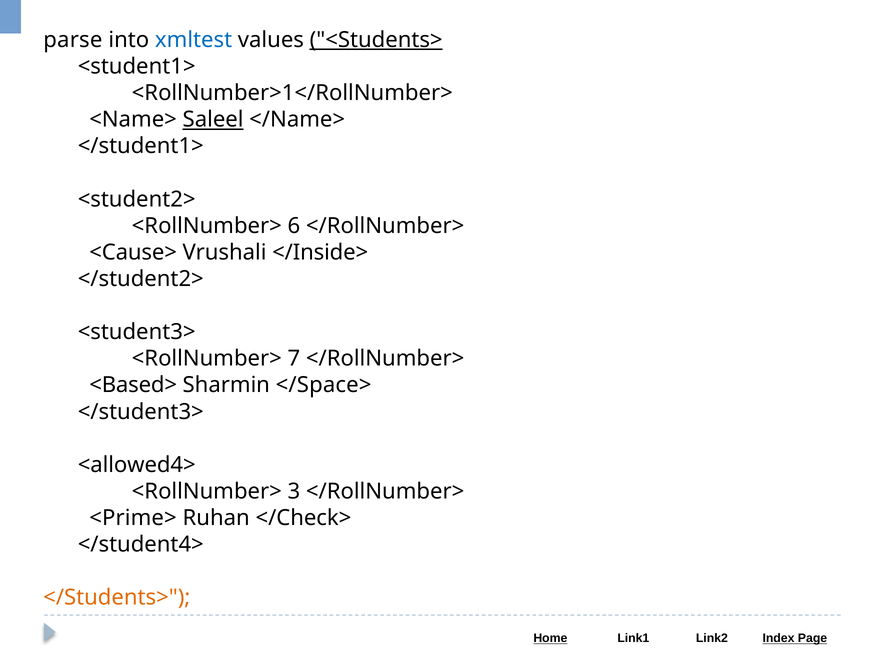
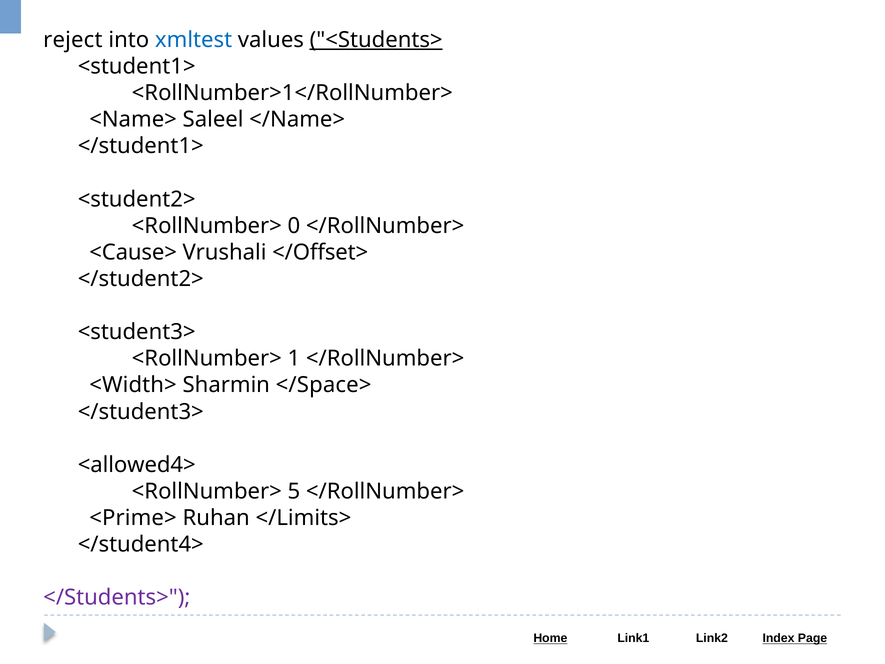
parse: parse -> reject
Saleel underline: present -> none
6: 6 -> 0
</Inside>: </Inside> -> </Offset>
7: 7 -> 1
<Based>: <Based> -> <Width>
3: 3 -> 5
</Check>: </Check> -> </Limits>
</Students> colour: orange -> purple
